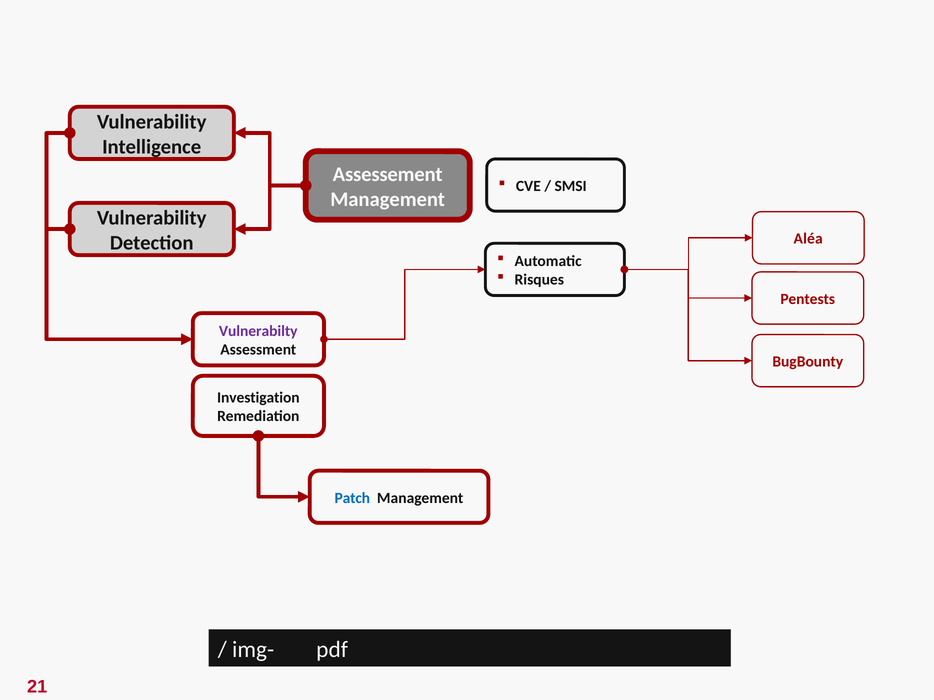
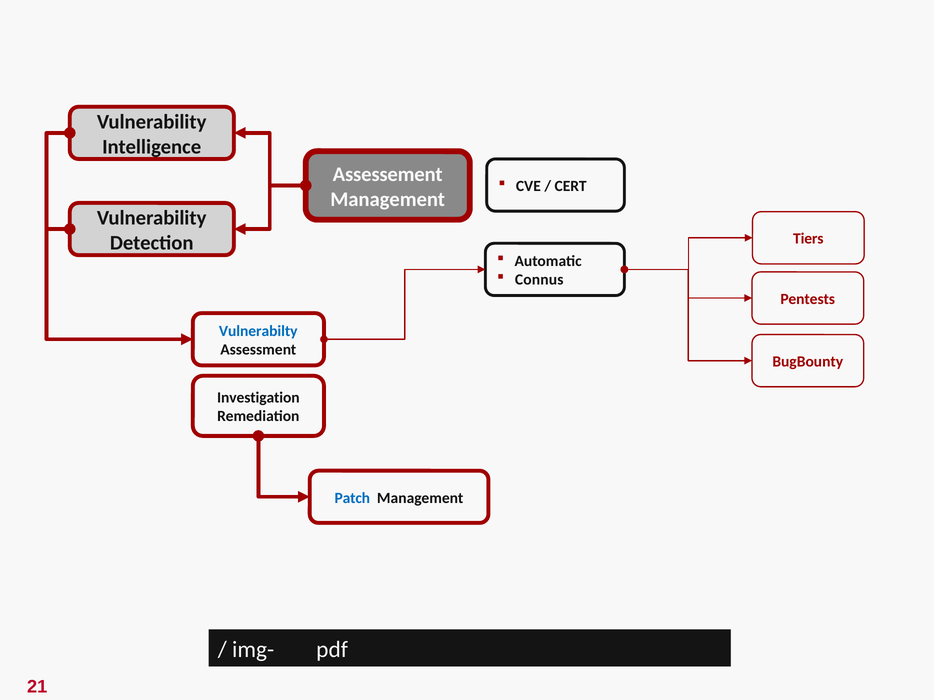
SMSI: SMSI -> CERT
Aléa: Aléa -> Tiers
Risques: Risques -> Connus
Vulnerabilty colour: purple -> blue
